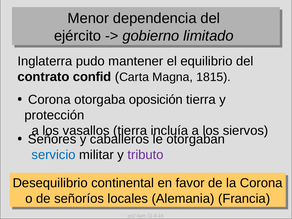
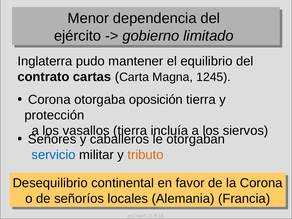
confid: confid -> cartas
1815: 1815 -> 1245
tributo colour: purple -> orange
